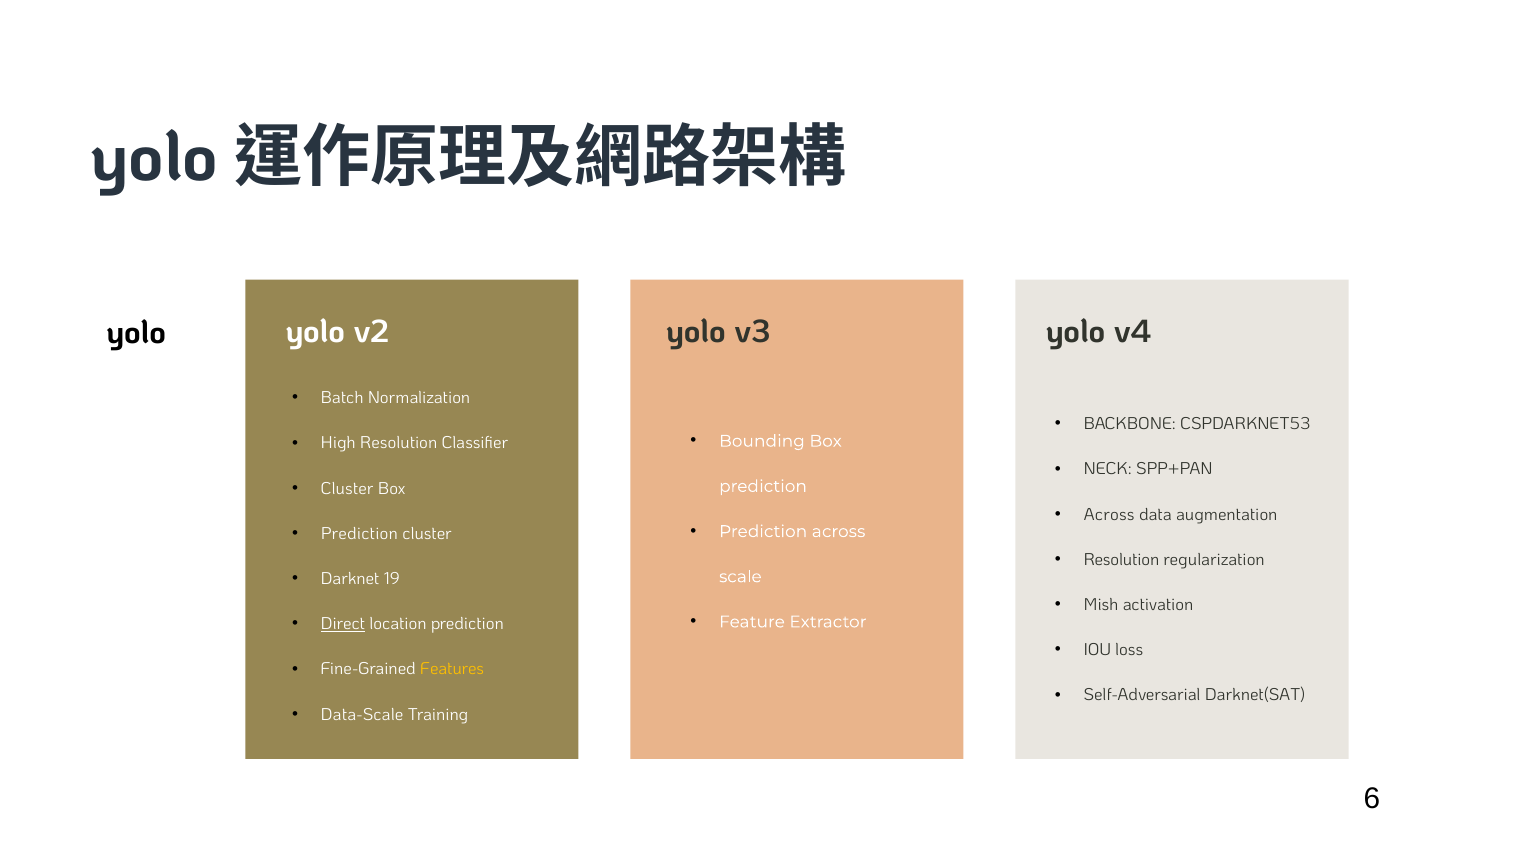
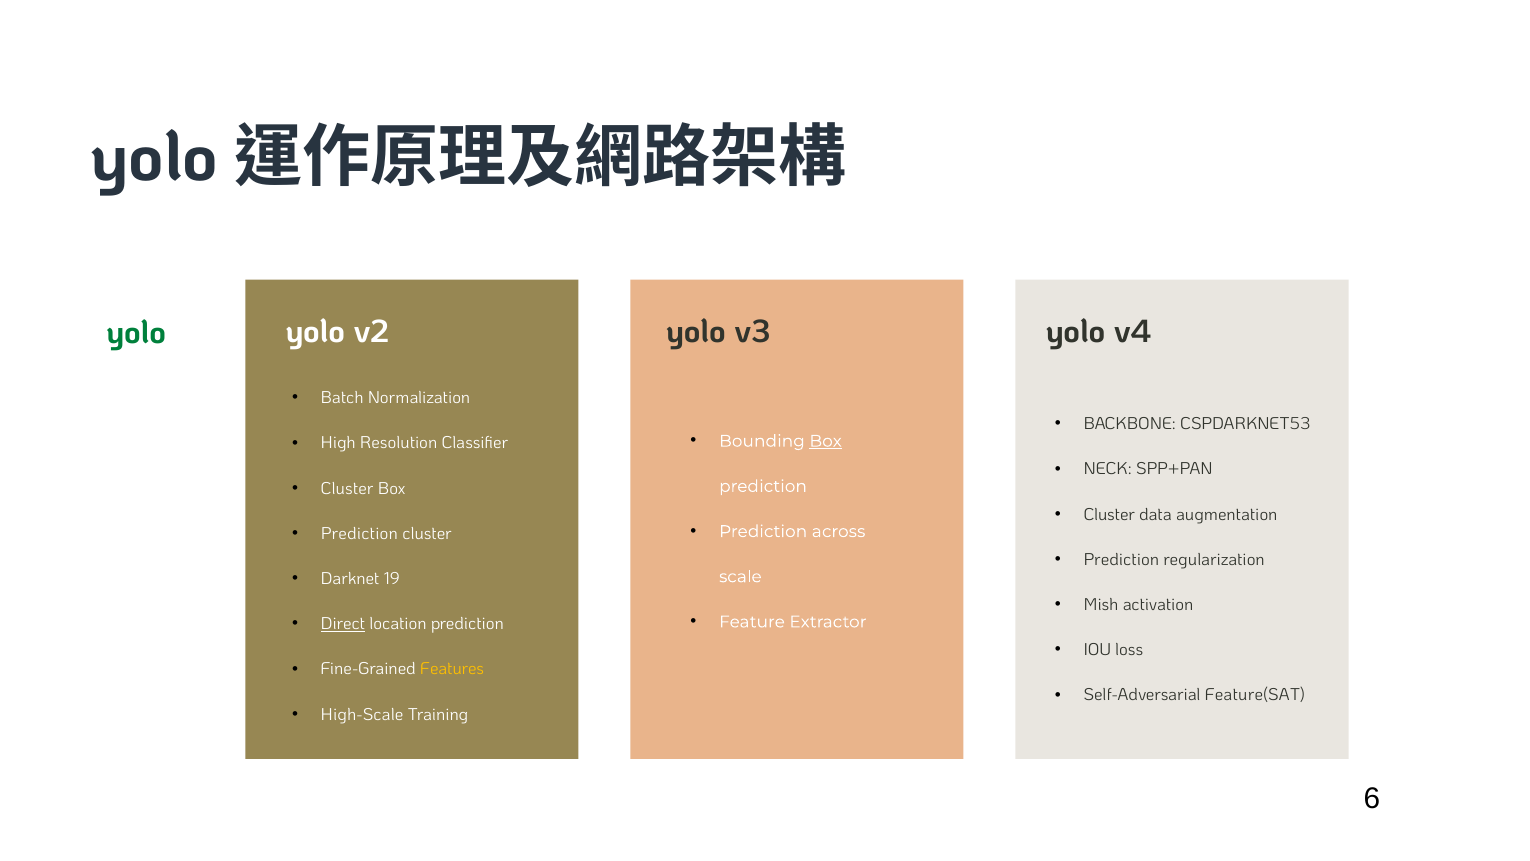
yolo at (136, 332) colour: black -> green
Box at (826, 441) underline: none -> present
Across at (1109, 514): Across -> Cluster
Resolution at (1121, 560): Resolution -> Prediction
Darknet(SAT: Darknet(SAT -> Feature(SAT
Data-Scale: Data-Scale -> High-Scale
